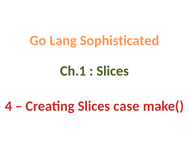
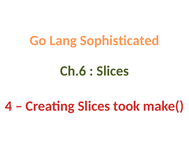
Ch.1: Ch.1 -> Ch.6
case: case -> took
